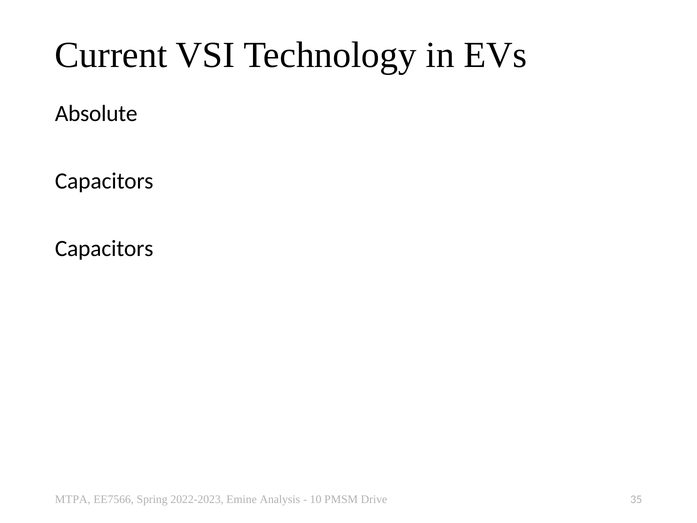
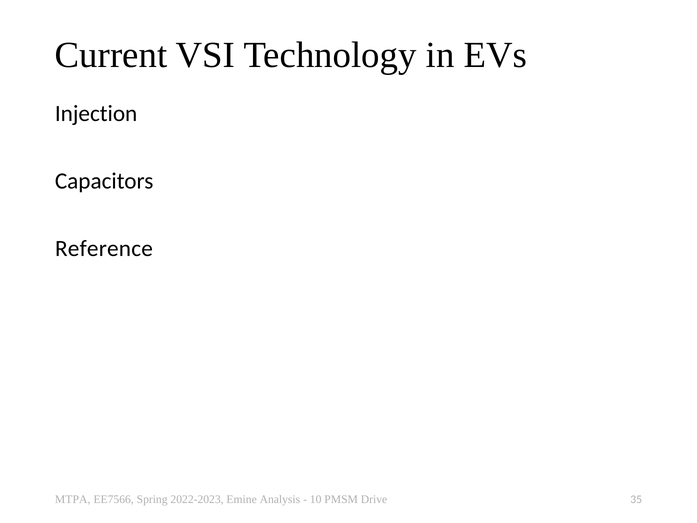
Absolute: Absolute -> Injection
Capacitors at (104, 248): Capacitors -> Reference
